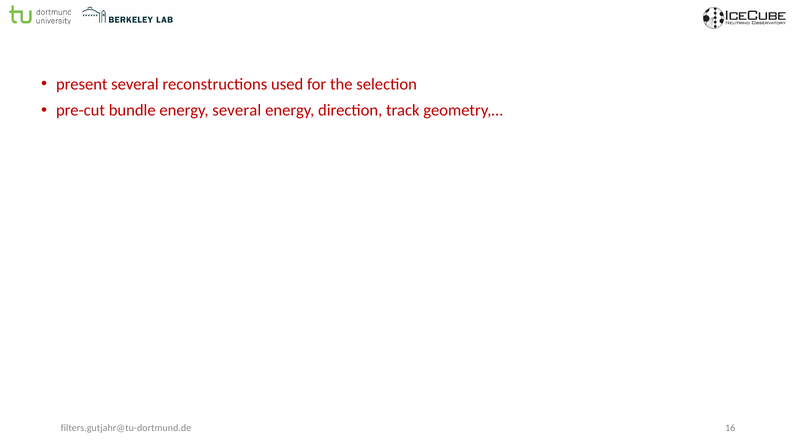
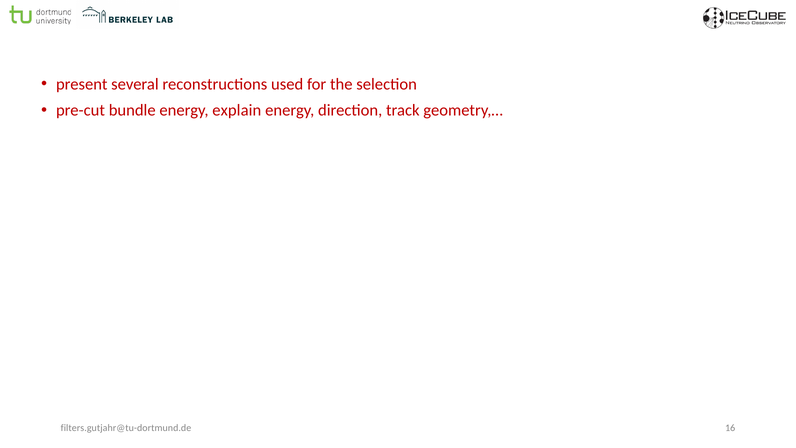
energy several: several -> explain
